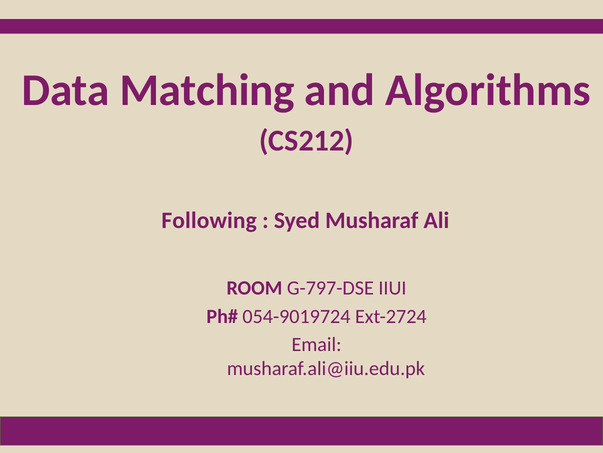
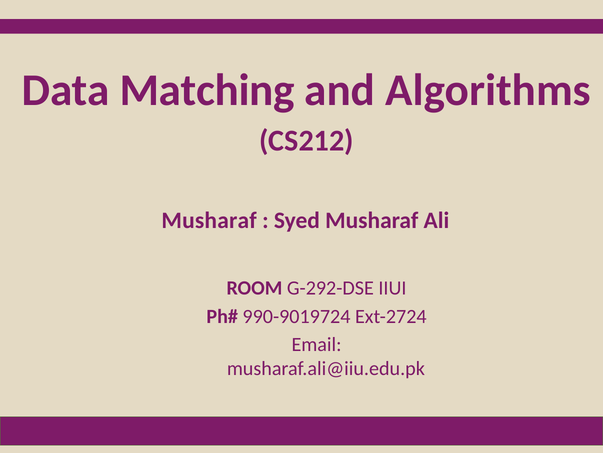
Following at (209, 220): Following -> Musharaf
G-797-DSE: G-797-DSE -> G-292-DSE
054-9019724: 054-9019724 -> 990-9019724
